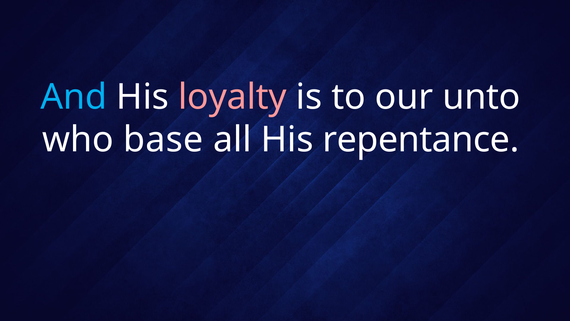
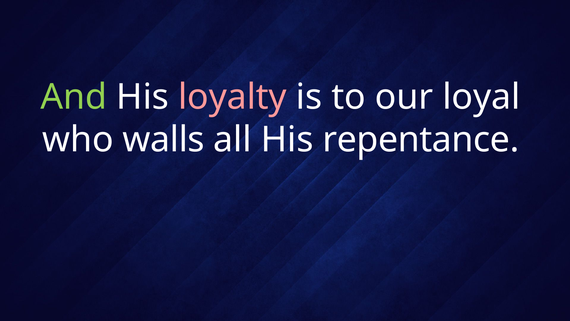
And colour: light blue -> light green
unto: unto -> loyal
base: base -> walls
